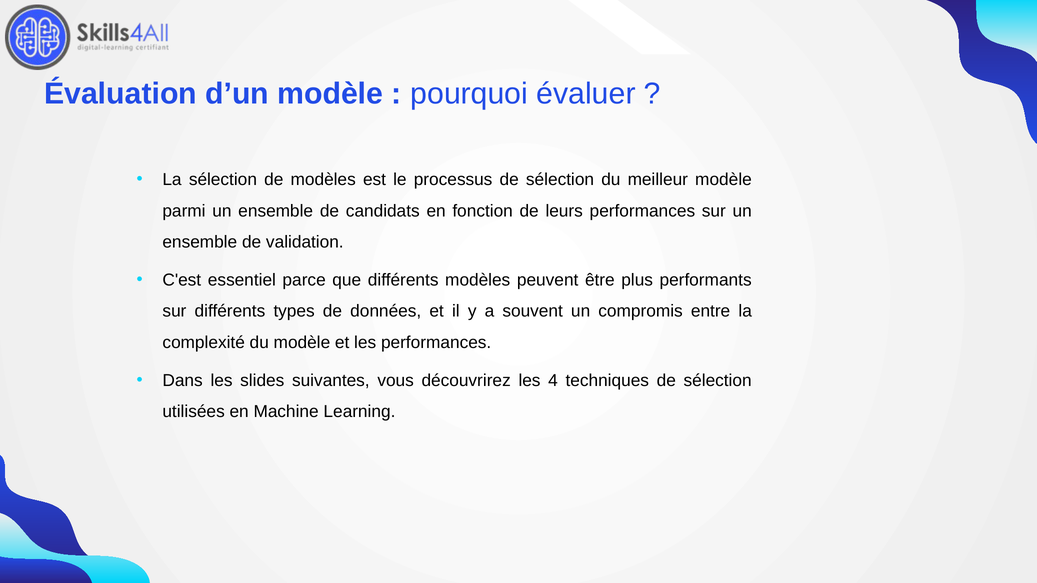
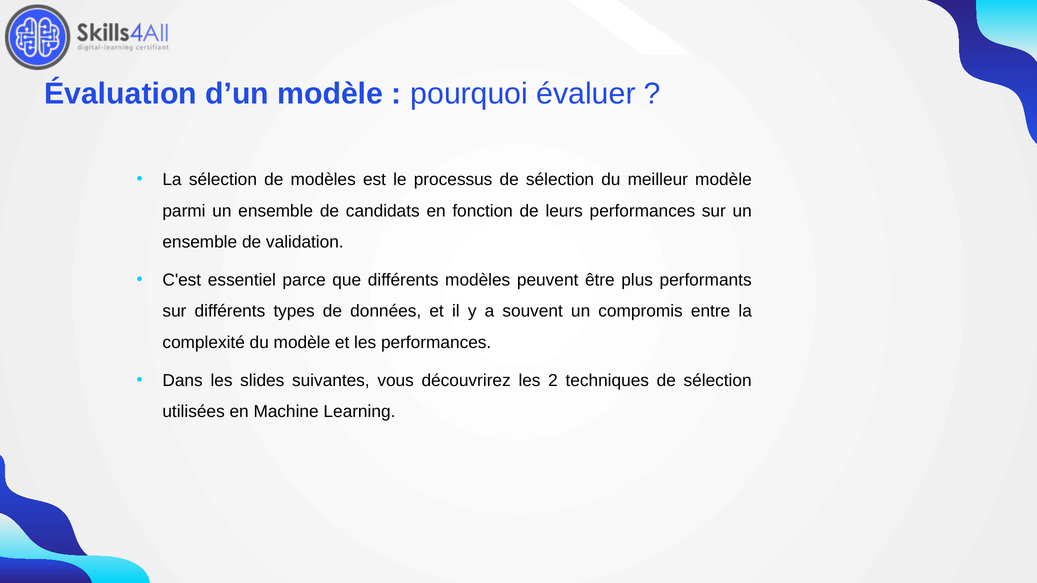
4: 4 -> 2
